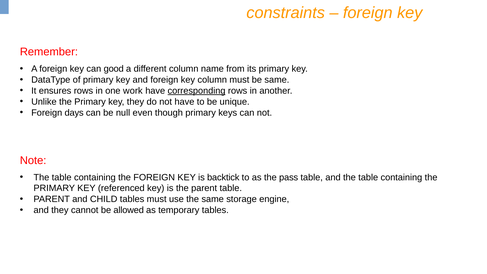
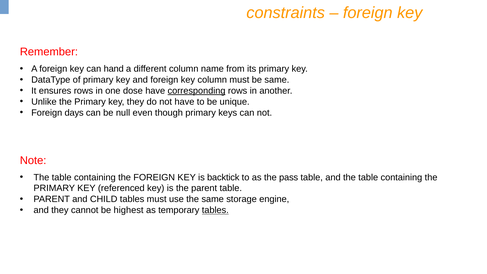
good: good -> hand
work: work -> dose
allowed: allowed -> highest
tables at (215, 210) underline: none -> present
